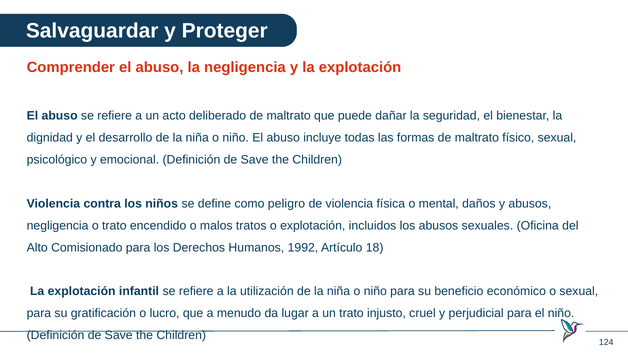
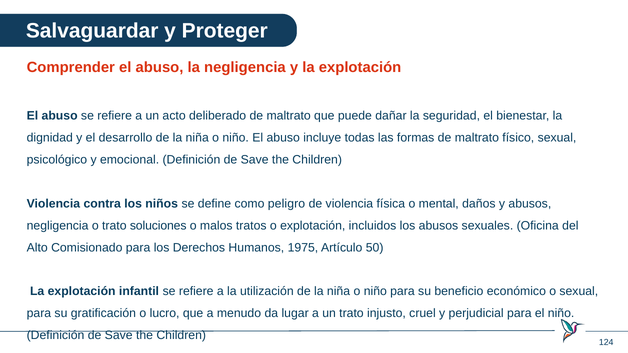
encendido: encendido -> soluciones
1992: 1992 -> 1975
18: 18 -> 50
